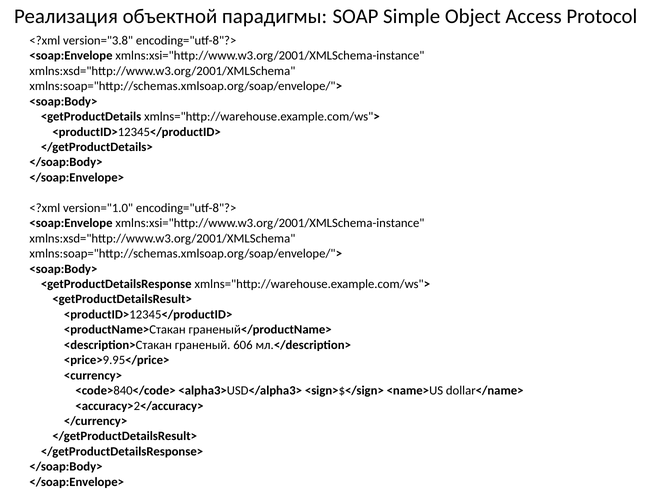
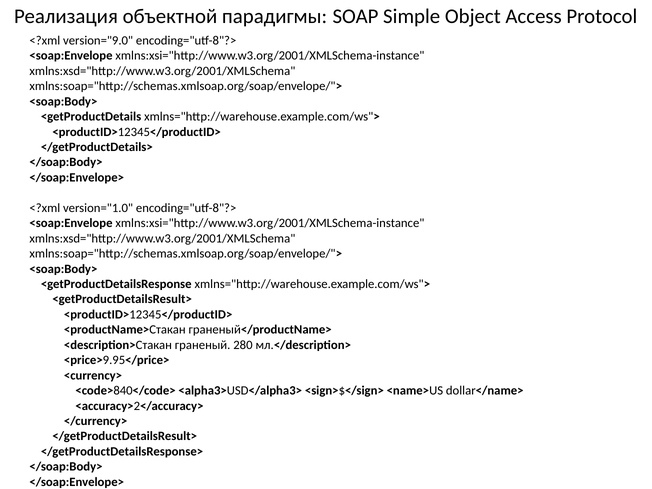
version="3.8: version="3.8 -> version="9.0
606: 606 -> 280
